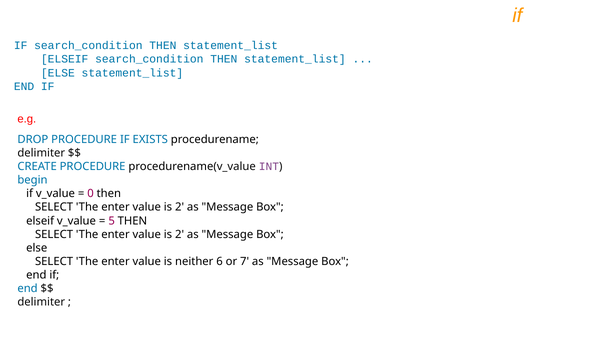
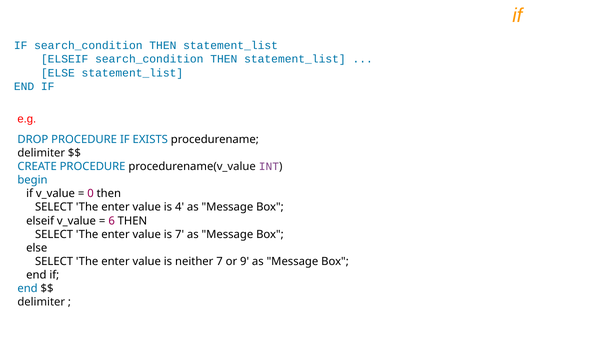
2 at (180, 207): 2 -> 4
5: 5 -> 6
2 at (180, 234): 2 -> 7
neither 6: 6 -> 7
7: 7 -> 9
